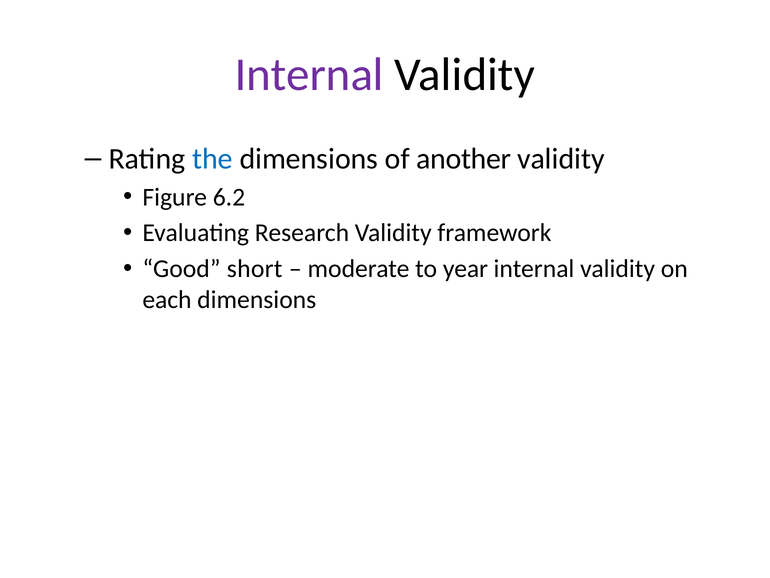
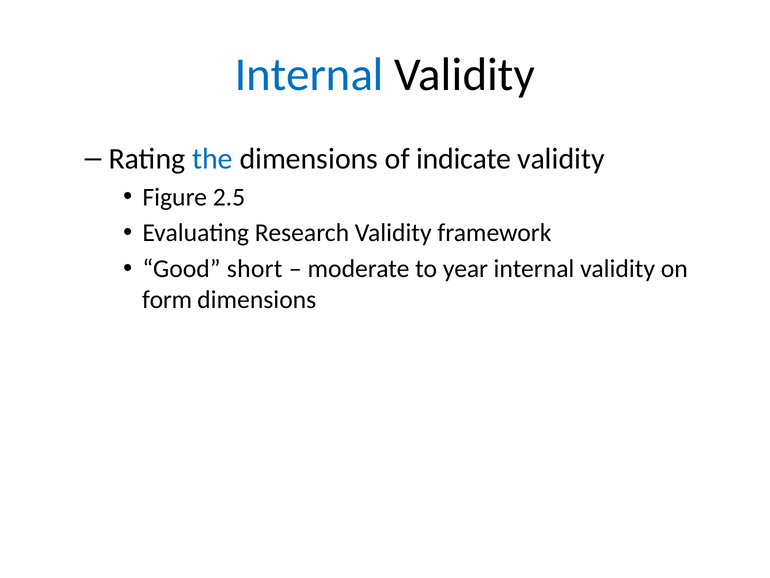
Internal at (309, 75) colour: purple -> blue
another: another -> indicate
6.2: 6.2 -> 2.5
each: each -> form
